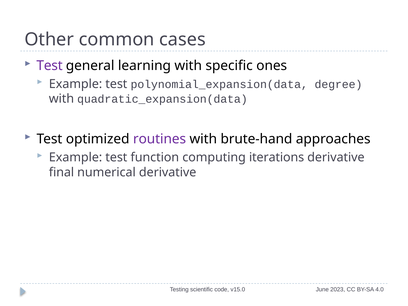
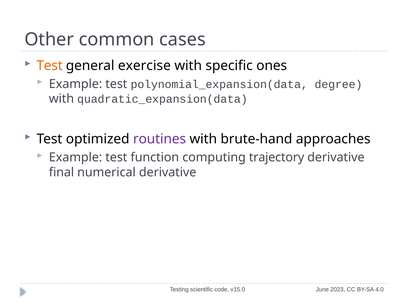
Test at (50, 66) colour: purple -> orange
learning: learning -> exercise
iterations: iterations -> trajectory
